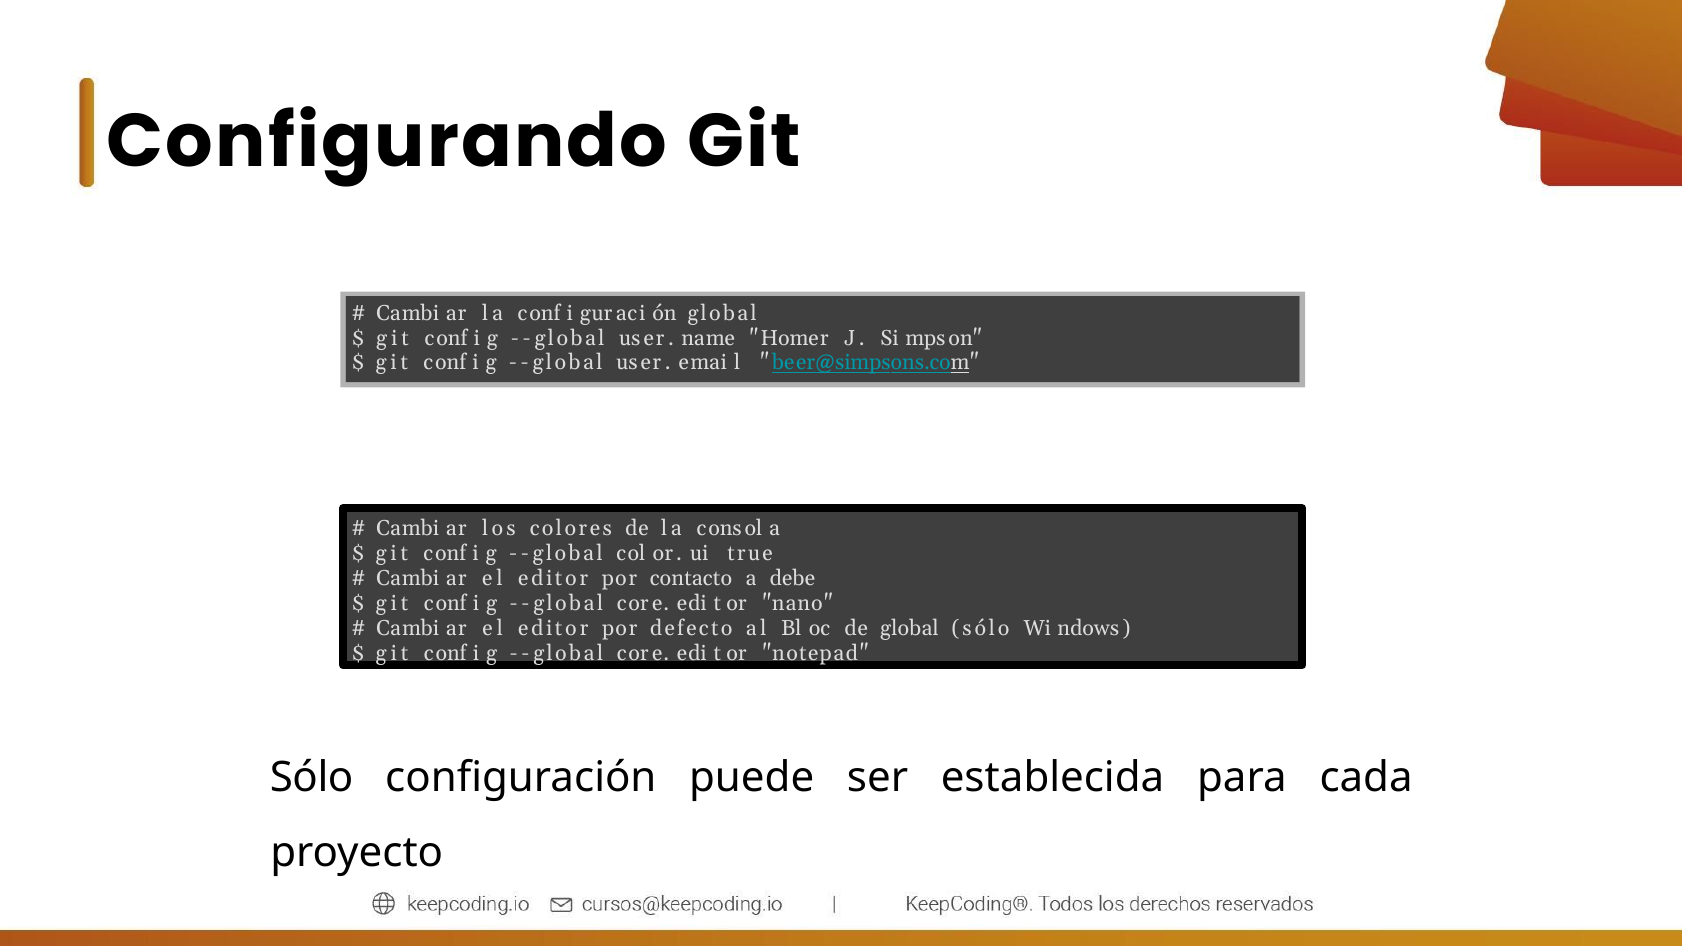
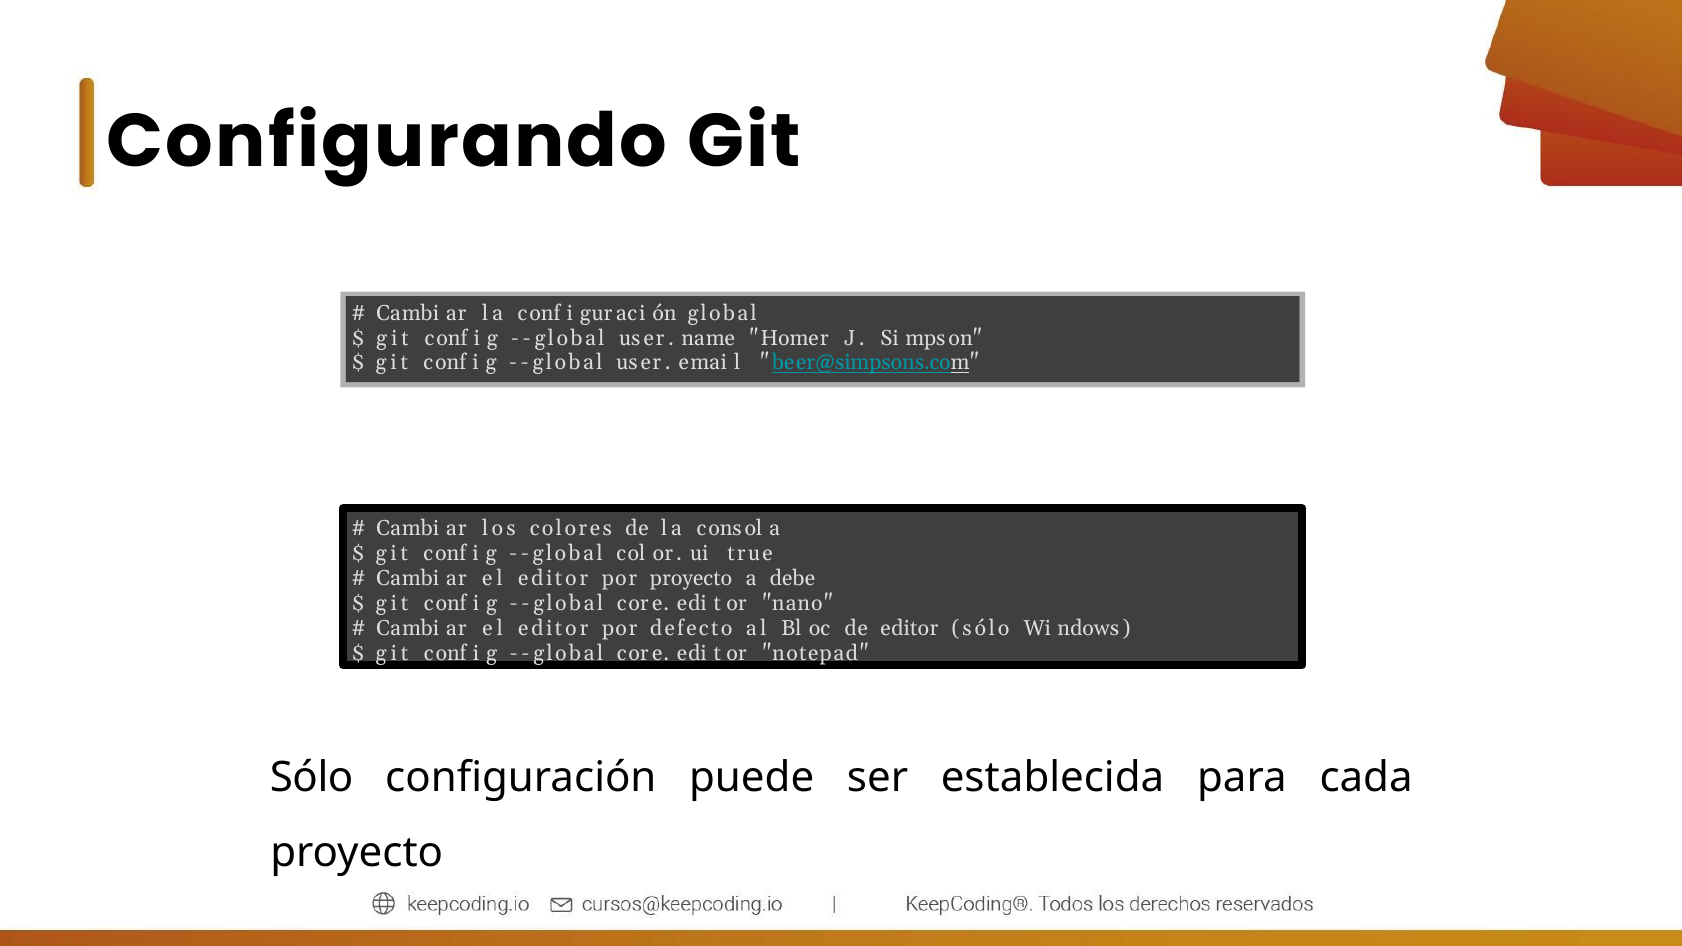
por contacto: contacto -> proyecto
de global: global -> editor
